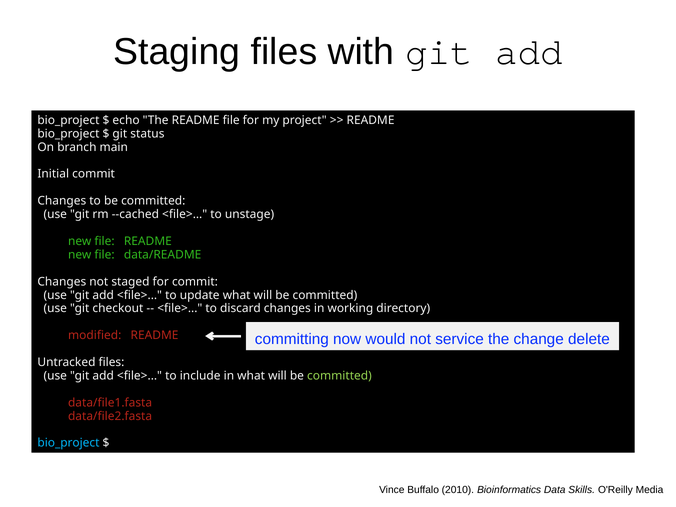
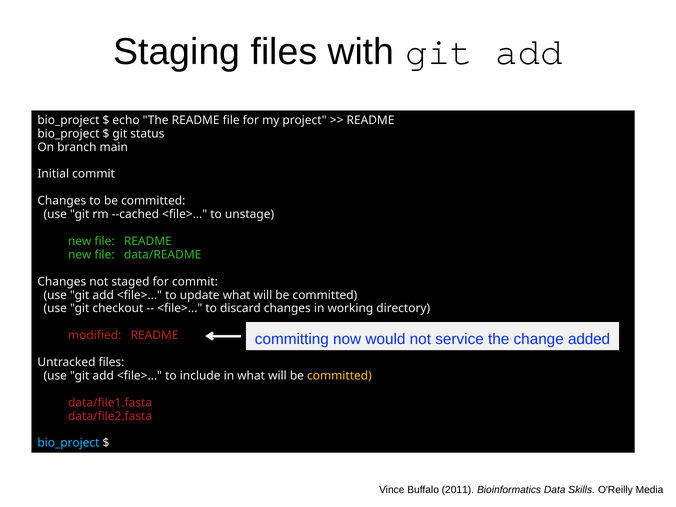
delete: delete -> added
committed at (339, 376) colour: light green -> yellow
2010: 2010 -> 2011
